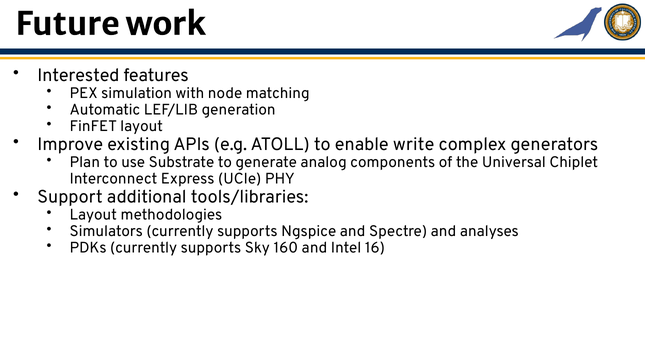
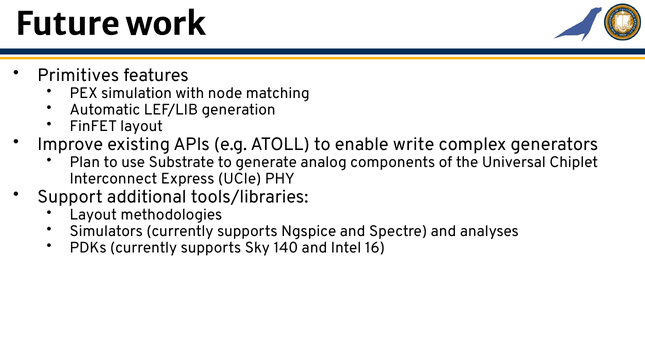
Interested: Interested -> Primitives
160: 160 -> 140
